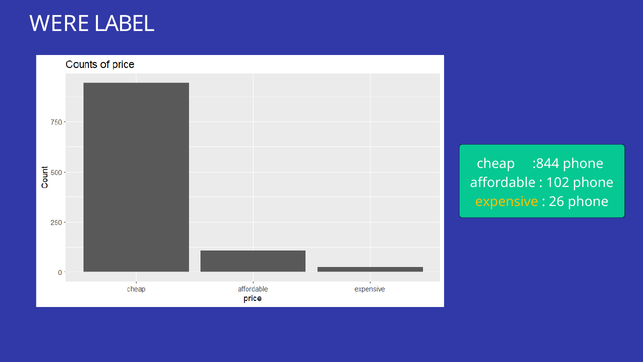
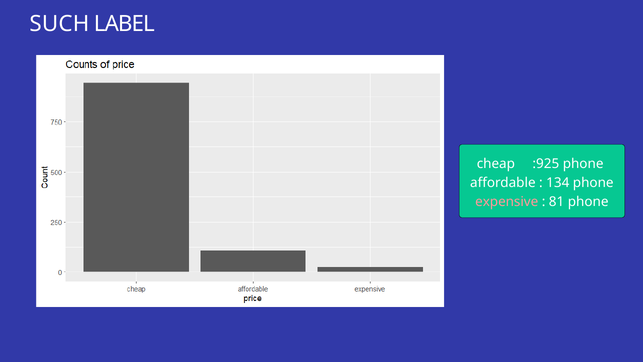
WERE: WERE -> SUCH
:844: :844 -> :925
102: 102 -> 134
expensive colour: yellow -> pink
26: 26 -> 81
